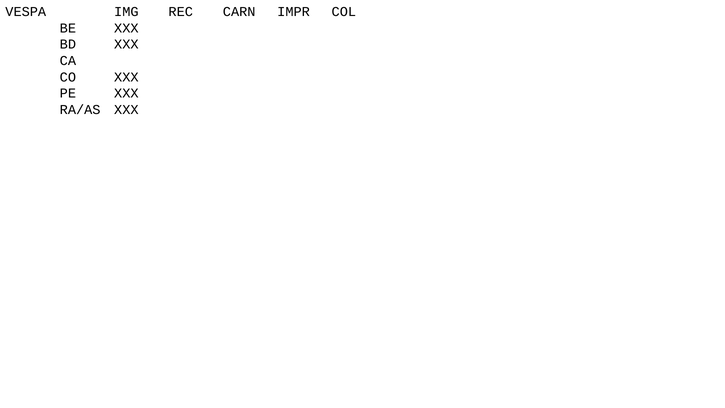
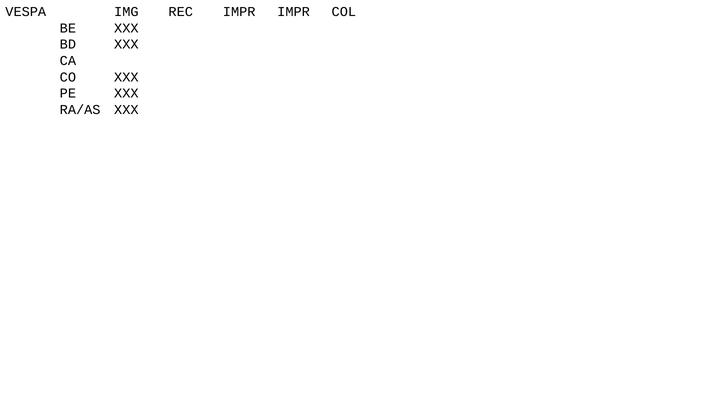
REC CARN: CARN -> IMPR
